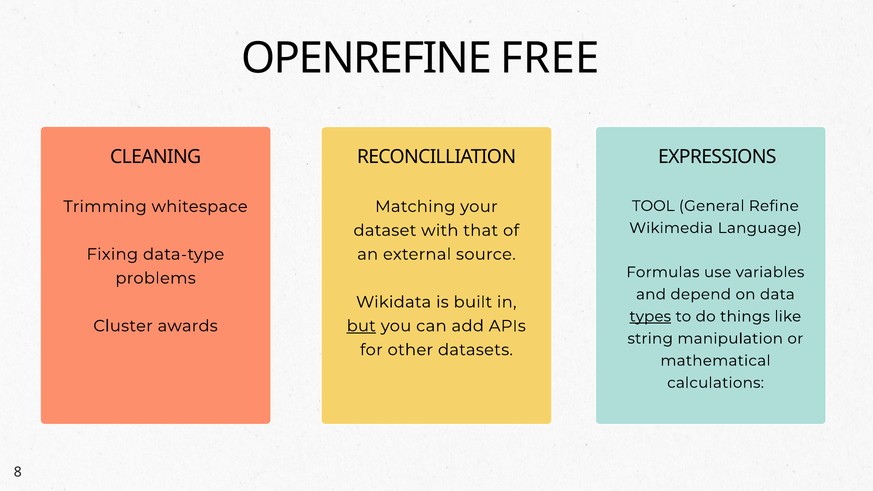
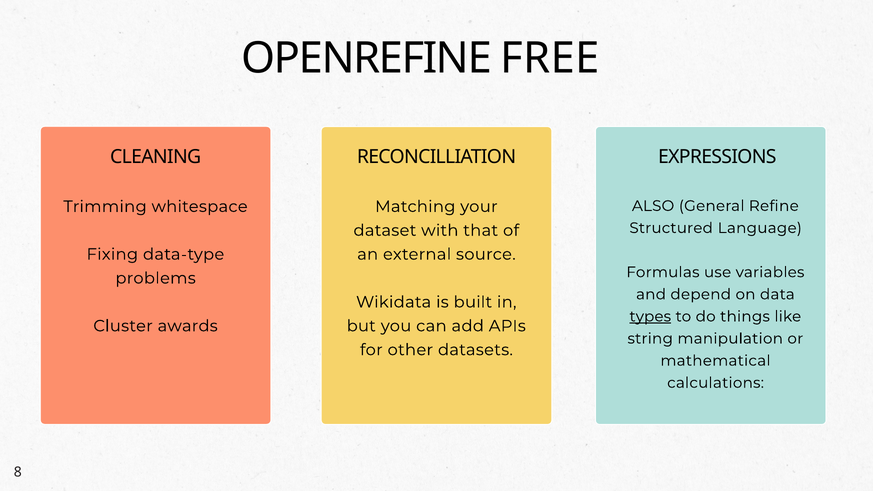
TOOL: TOOL -> ALSO
Wikimedia: Wikimedia -> Structured
but underline: present -> none
